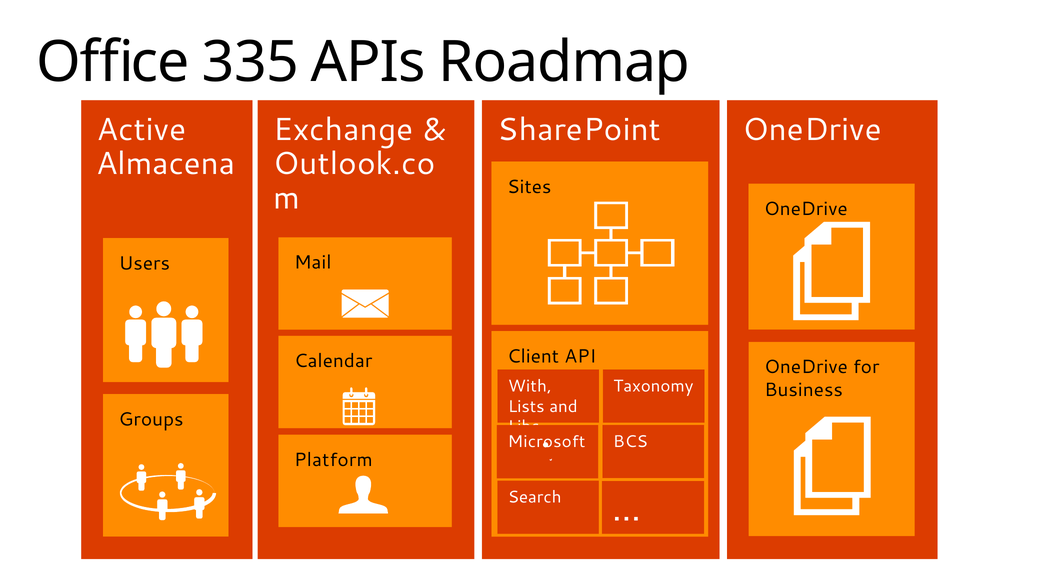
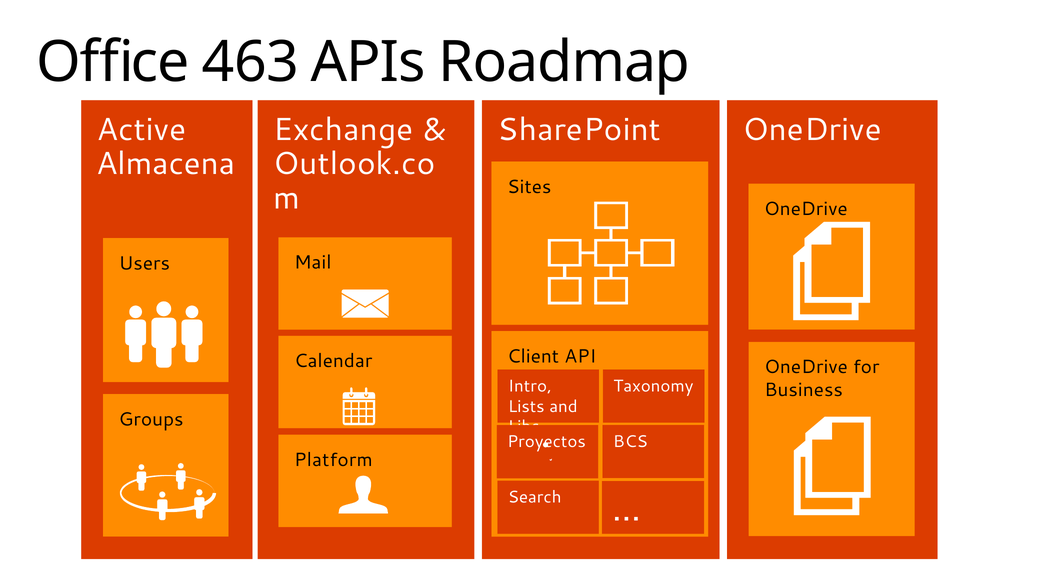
335: 335 -> 463
With: With -> Intro
Microsoft: Microsoft -> Proyectos
